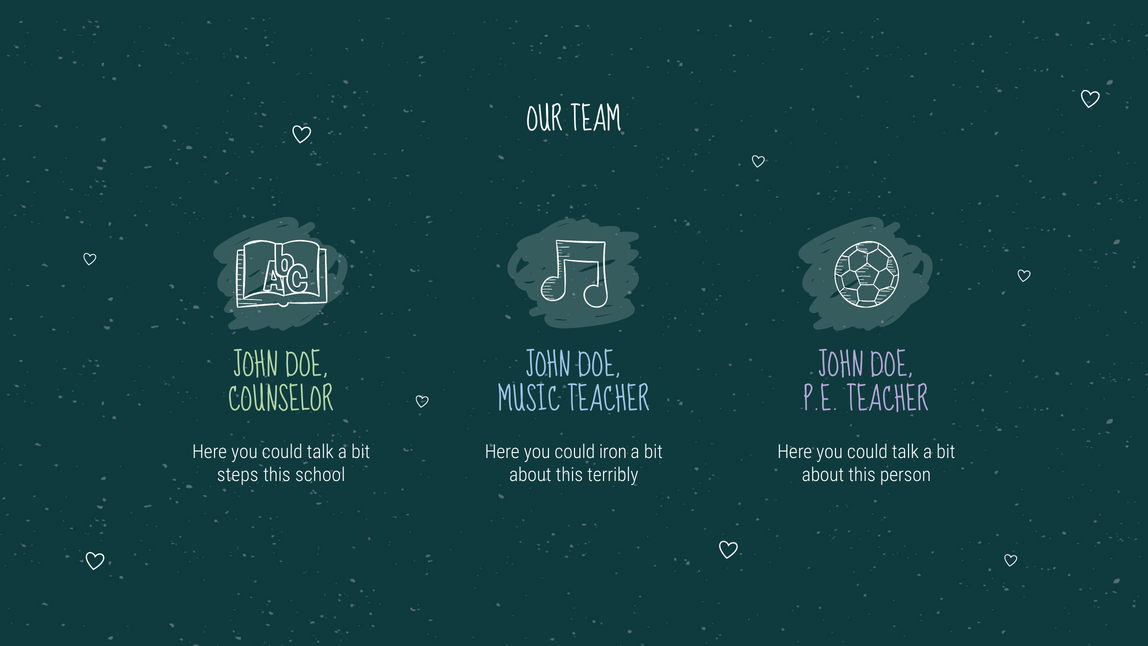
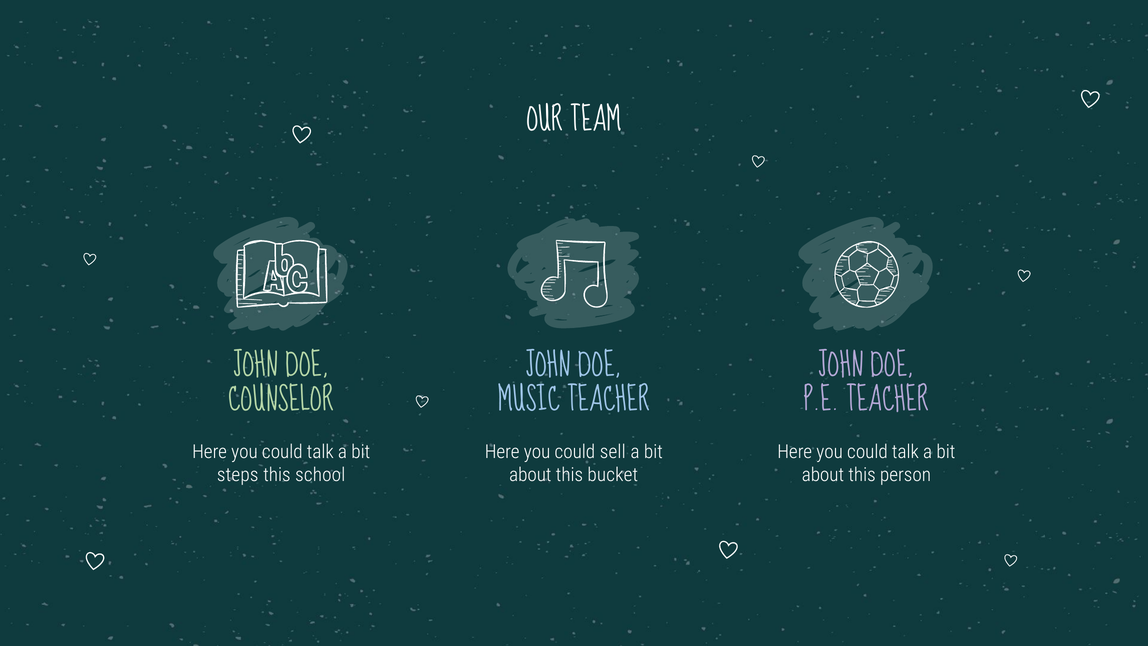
iron: iron -> sell
terribly: terribly -> bucket
